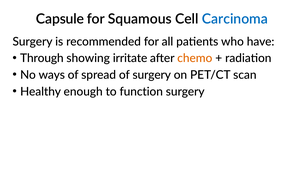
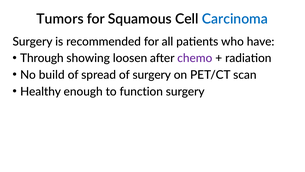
Capsule: Capsule -> Tumors
irritate: irritate -> loosen
chemo colour: orange -> purple
ways: ways -> build
